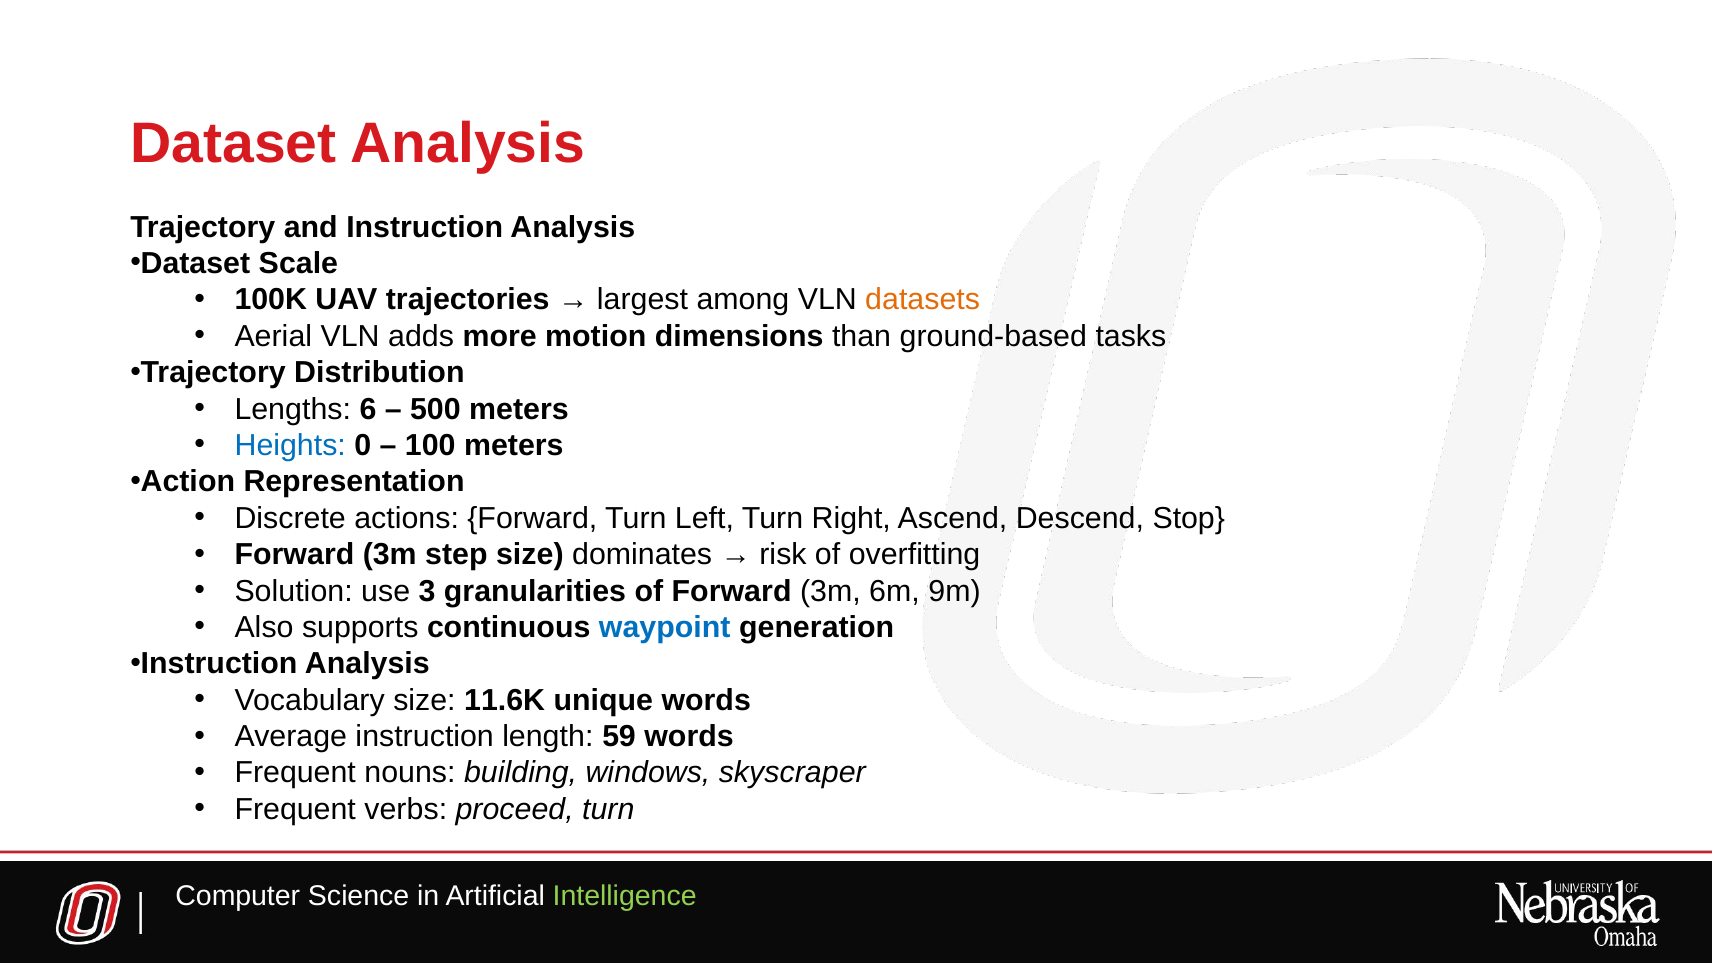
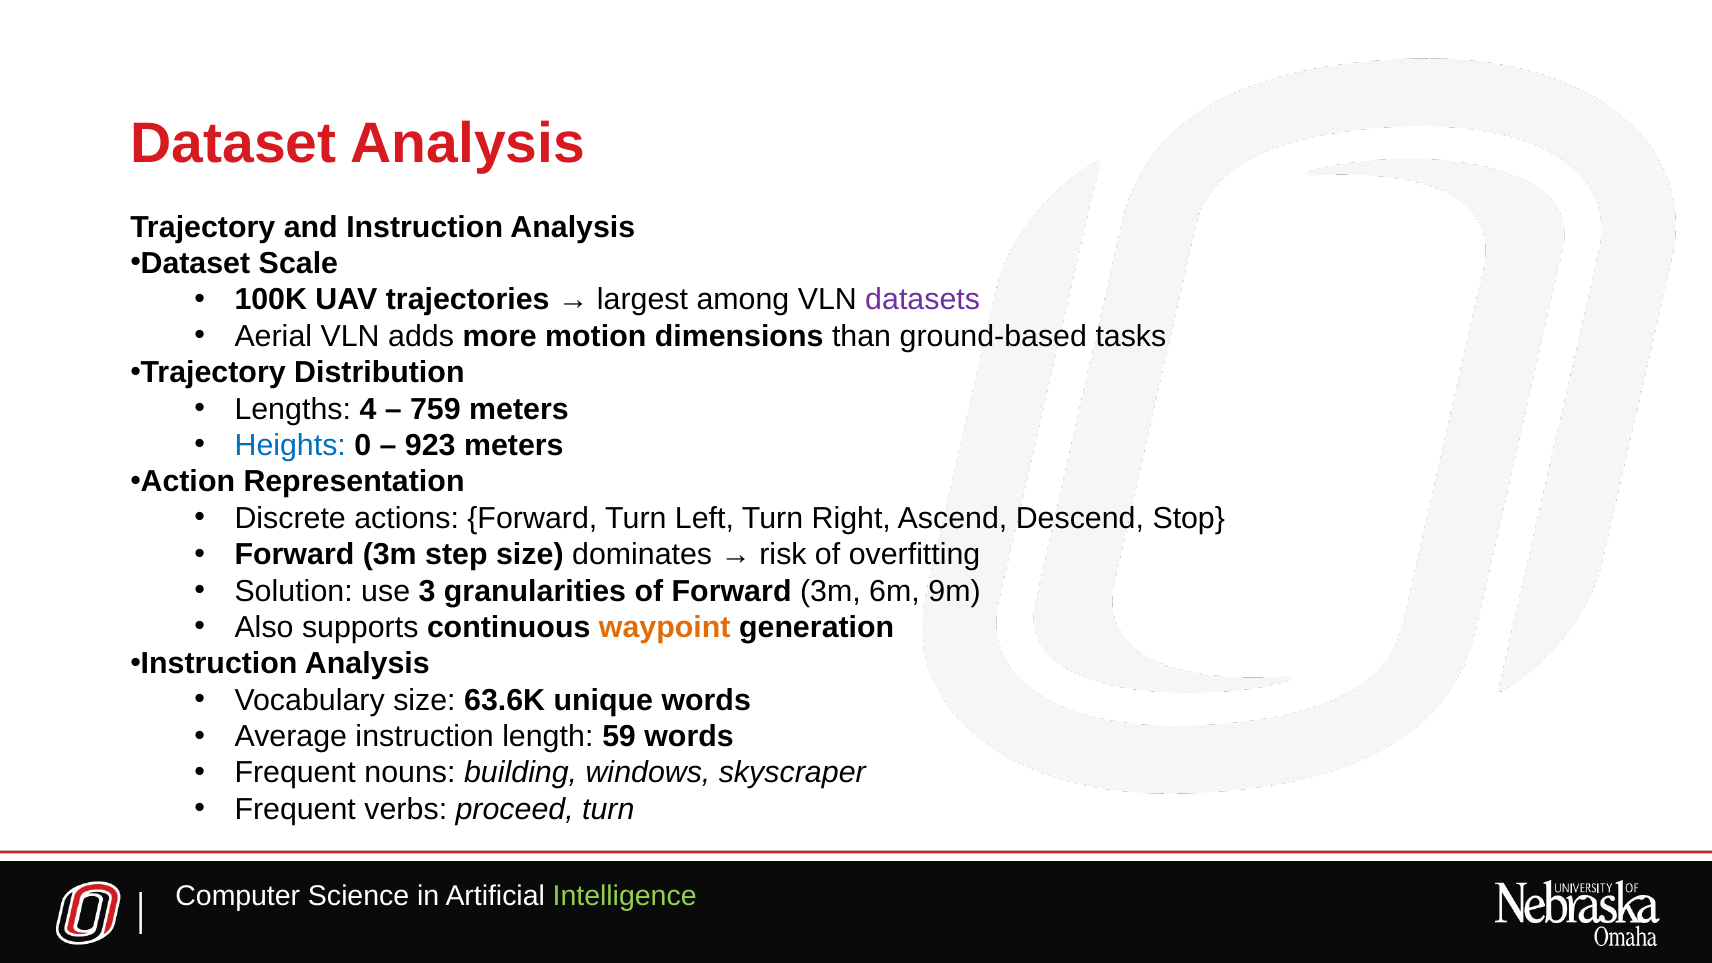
datasets colour: orange -> purple
6: 6 -> 4
500: 500 -> 759
100: 100 -> 923
waypoint colour: blue -> orange
11.6K: 11.6K -> 63.6K
